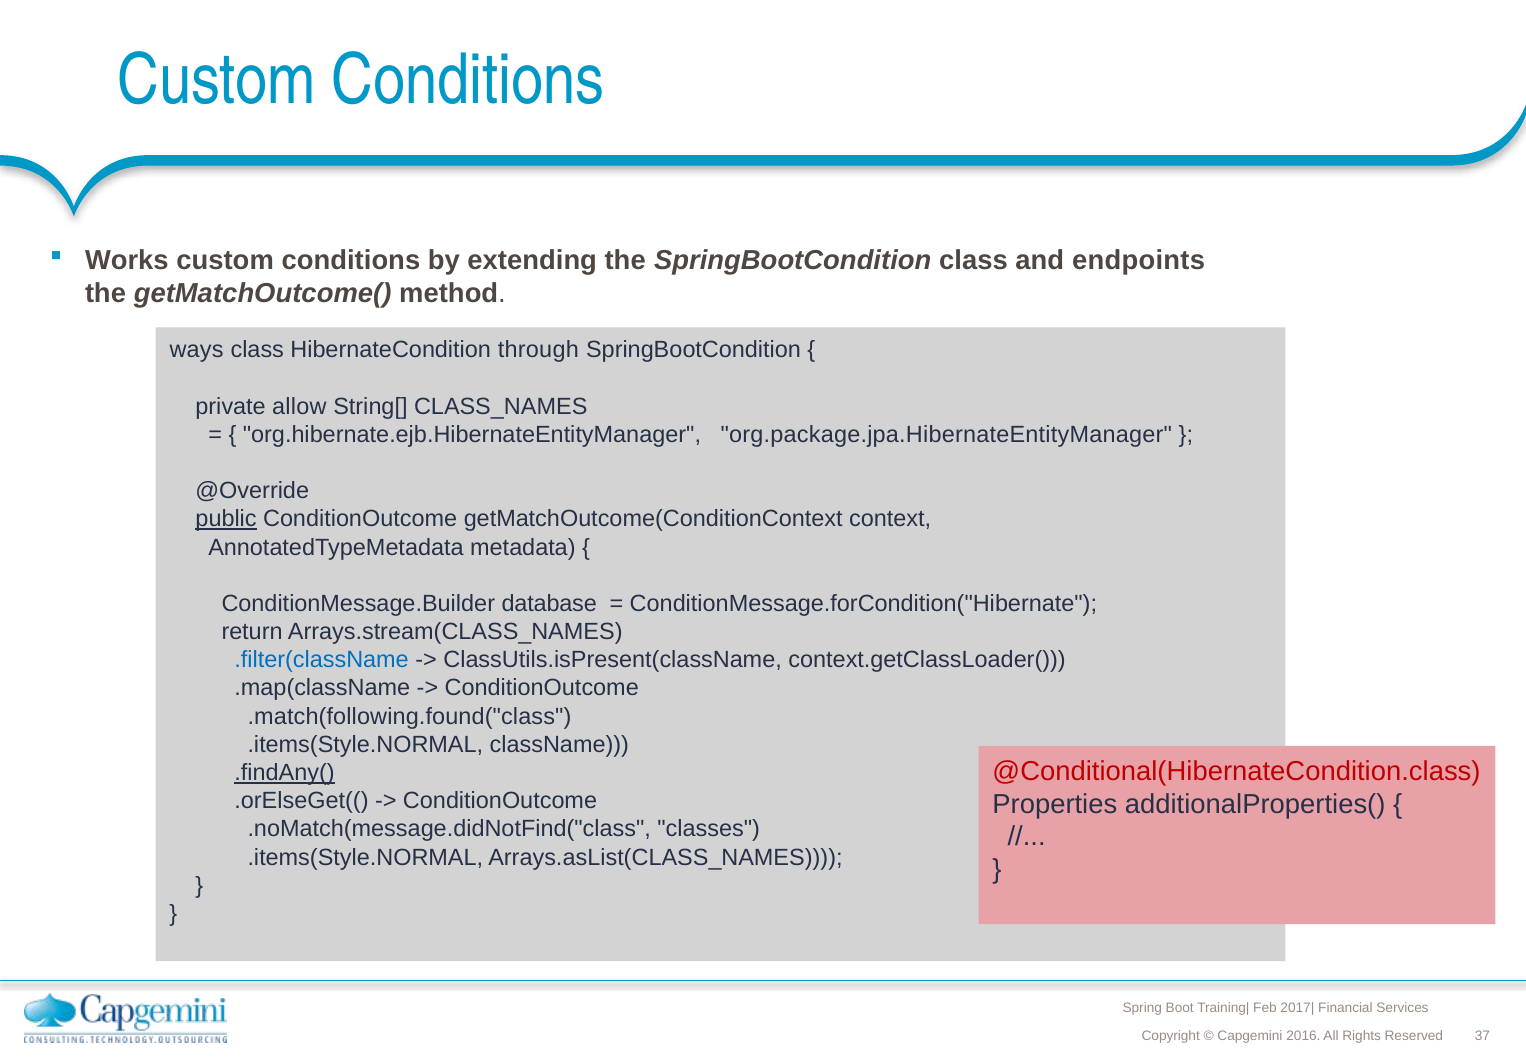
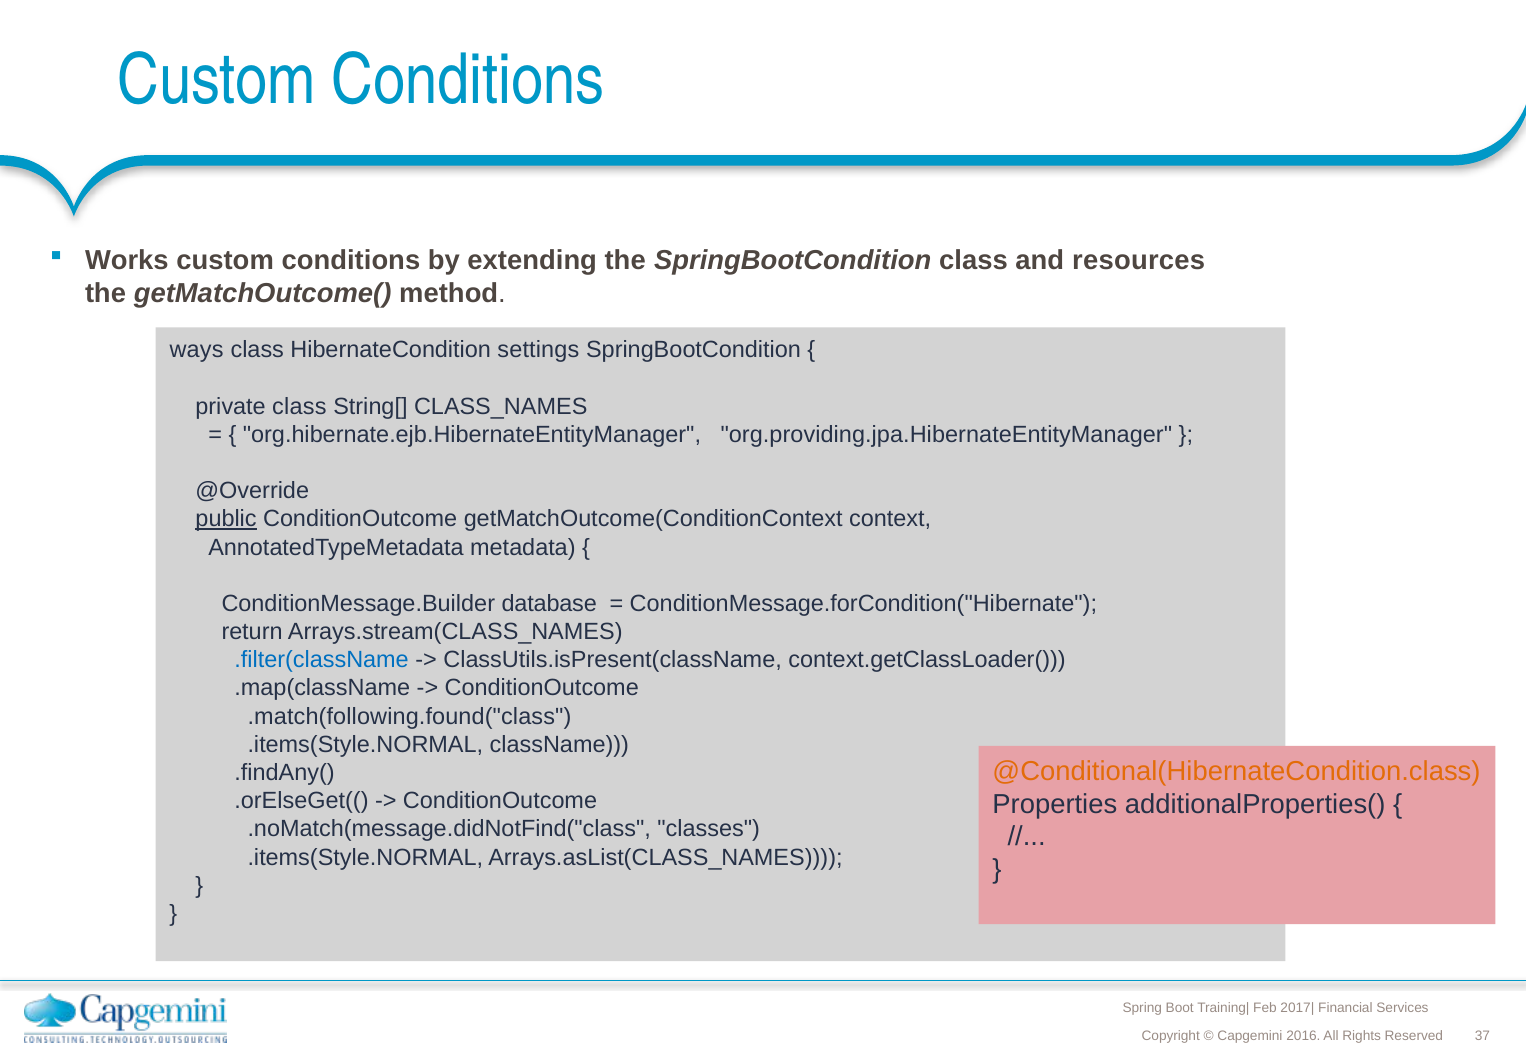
endpoints: endpoints -> resources
through: through -> settings
private allow: allow -> class
org.package.jpa.HibernateEntityManager: org.package.jpa.HibernateEntityManager -> org.providing.jpa.HibernateEntityManager
@Conditional(HibernateCondition.class colour: red -> orange
.findAny( underline: present -> none
